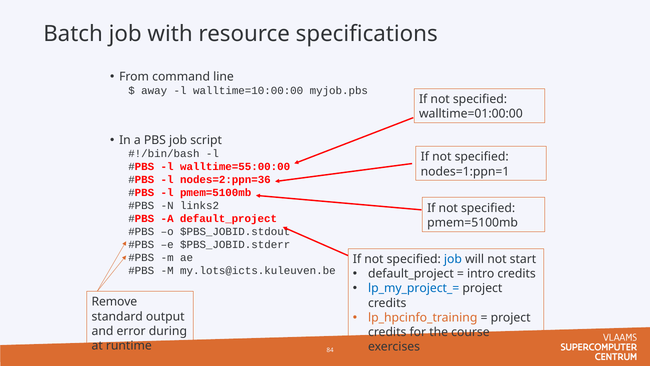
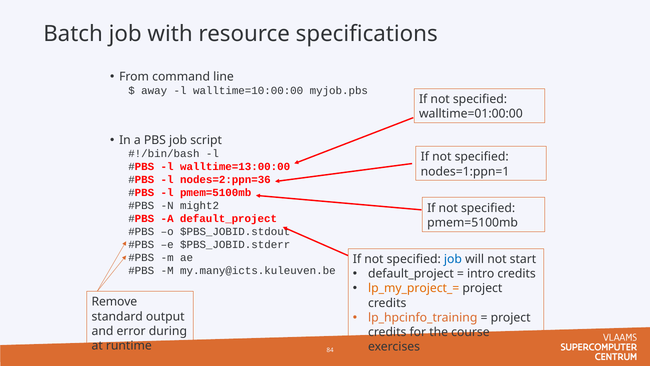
walltime=55:00:00: walltime=55:00:00 -> walltime=13:00:00
links2: links2 -> might2
my.lots@icts.kuleuven.be: my.lots@icts.kuleuven.be -> my.many@icts.kuleuven.be
lp_my_project_= colour: blue -> orange
